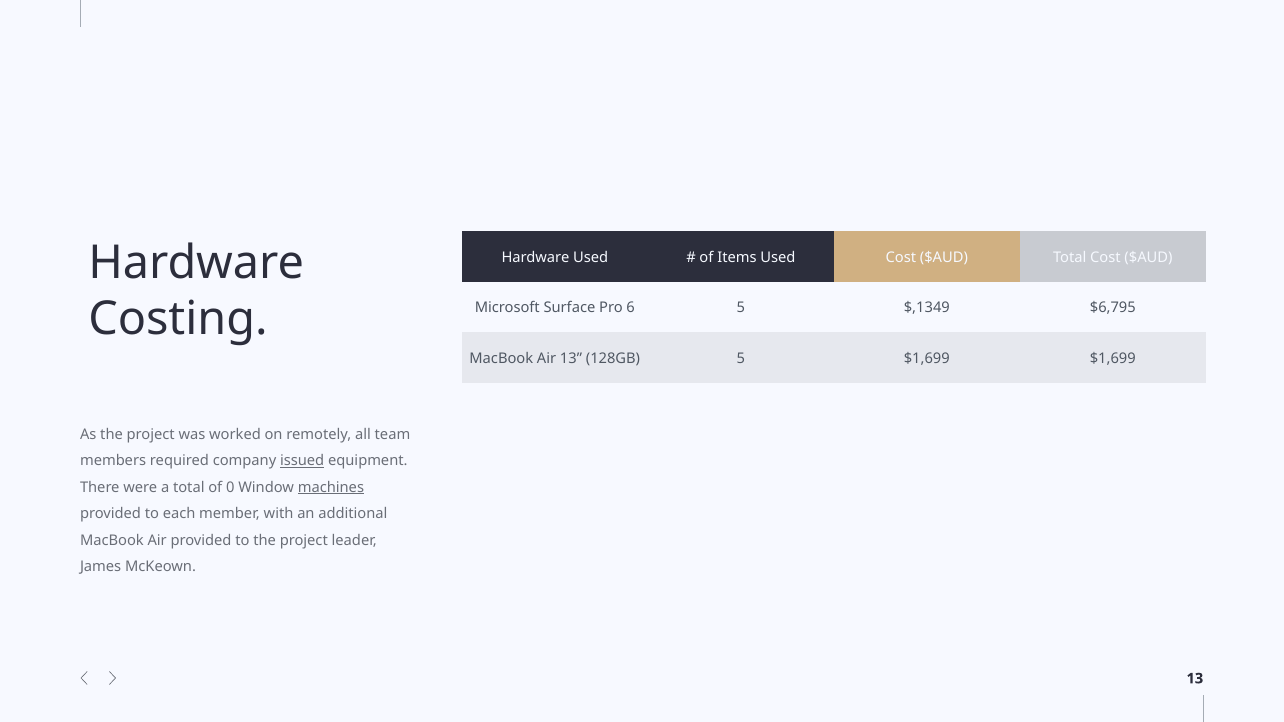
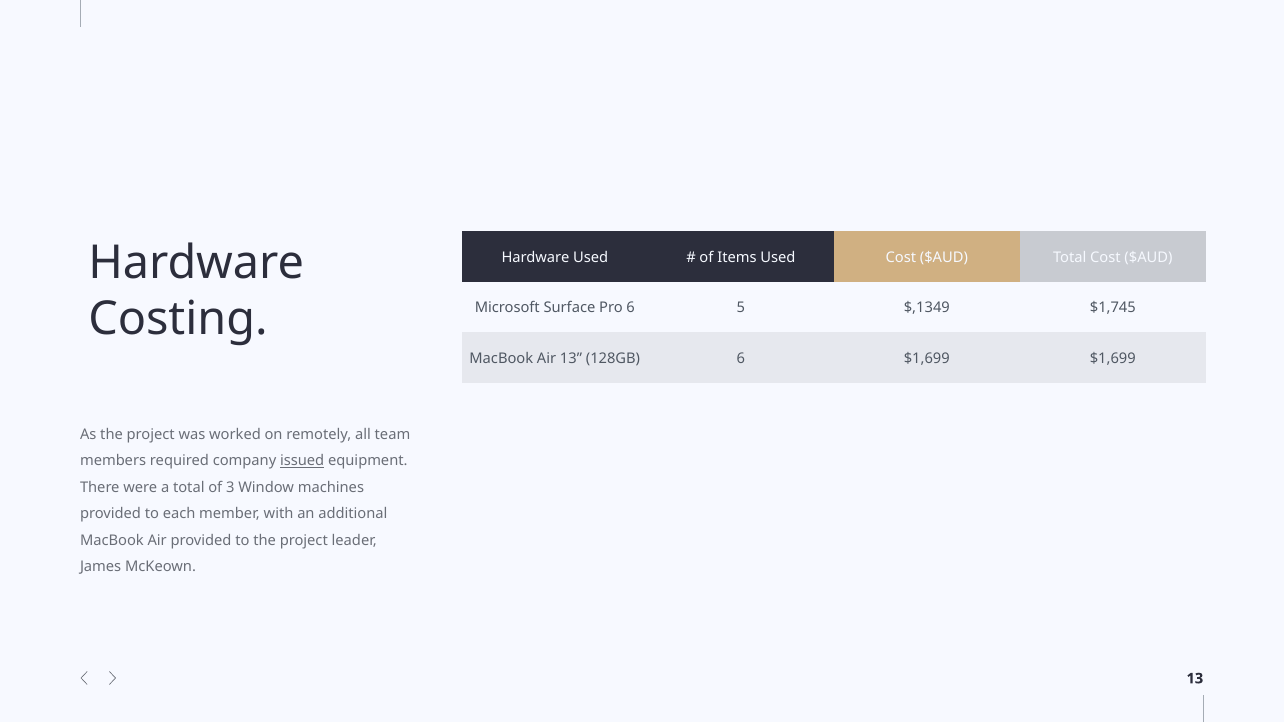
$6,795: $6,795 -> $1,745
128GB 5: 5 -> 6
0: 0 -> 3
machines underline: present -> none
